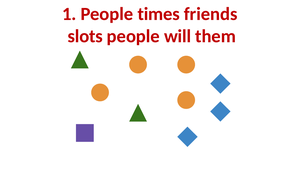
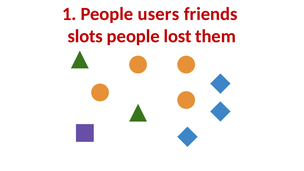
times: times -> users
will: will -> lost
